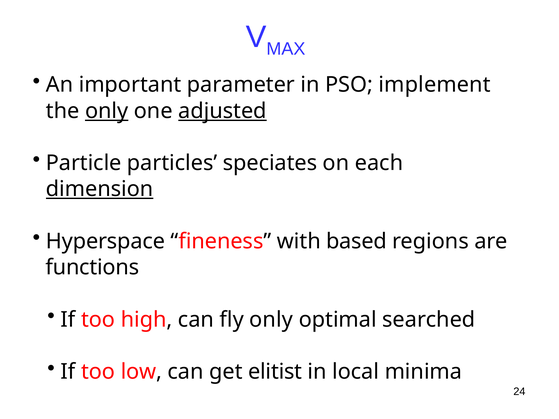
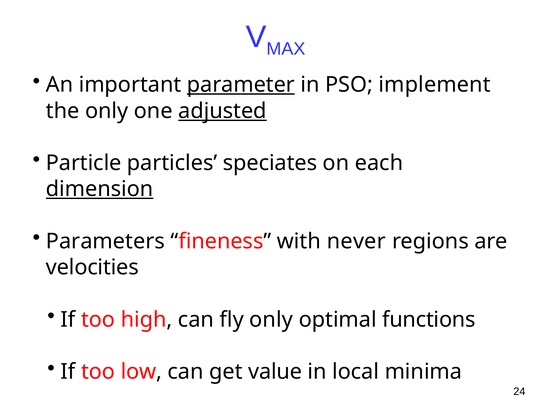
parameter underline: none -> present
only at (107, 111) underline: present -> none
Hyperspace: Hyperspace -> Parameters
based: based -> never
functions: functions -> velocities
searched: searched -> functions
elitist: elitist -> value
